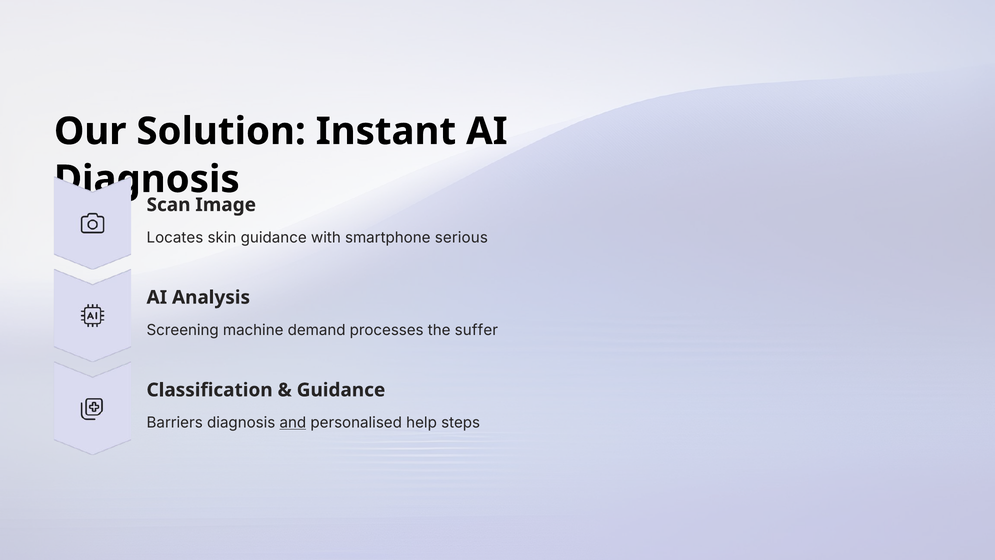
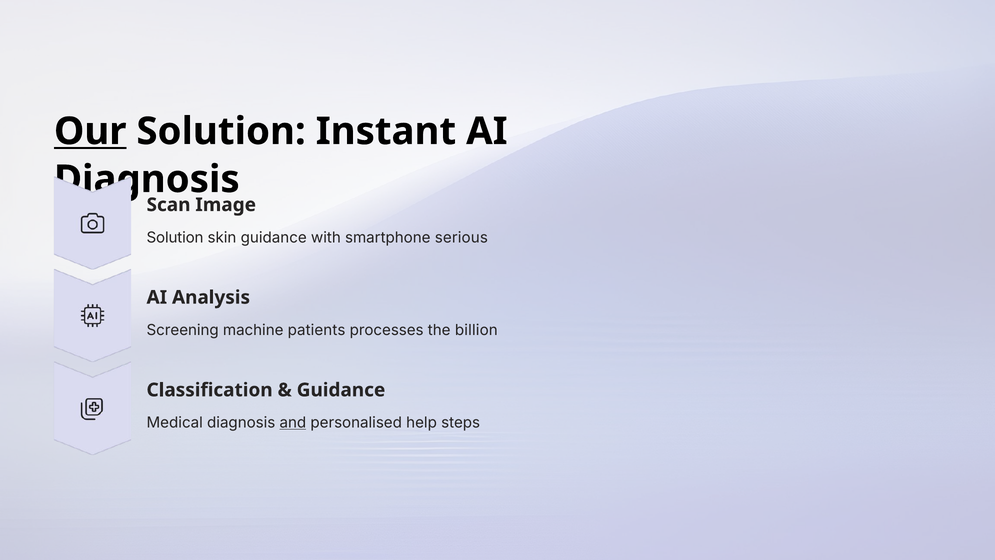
Our underline: none -> present
Locates at (175, 237): Locates -> Solution
demand: demand -> patients
suffer: suffer -> billion
Barriers: Barriers -> Medical
